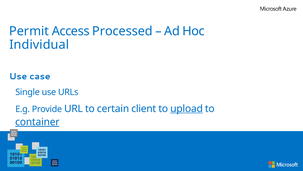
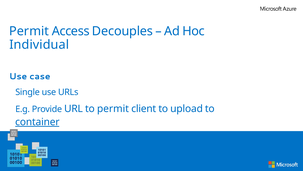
Processed: Processed -> Decouples
to certain: certain -> permit
upload underline: present -> none
